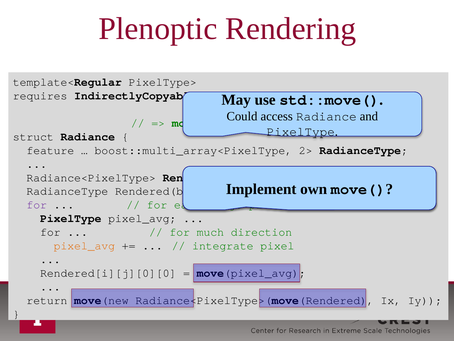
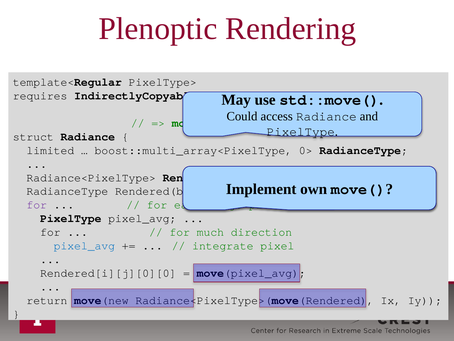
feature: feature -> limited
2>: 2> -> 0>
pixel_avg at (84, 245) colour: orange -> blue
